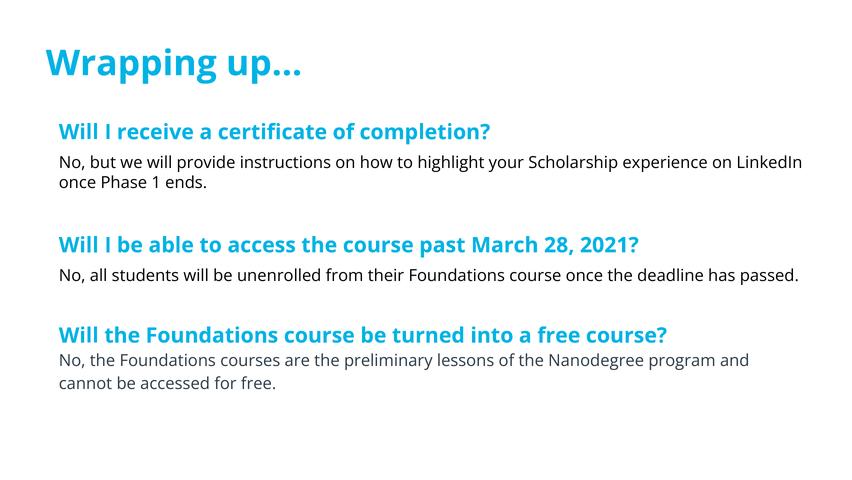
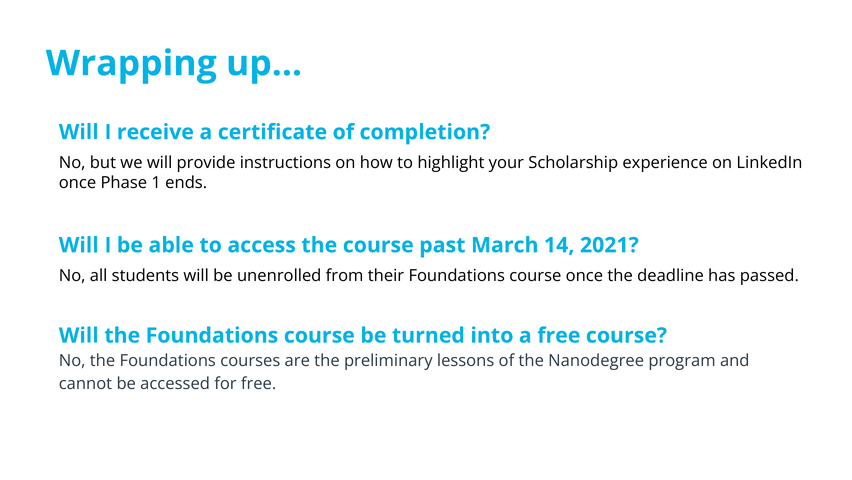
28: 28 -> 14
